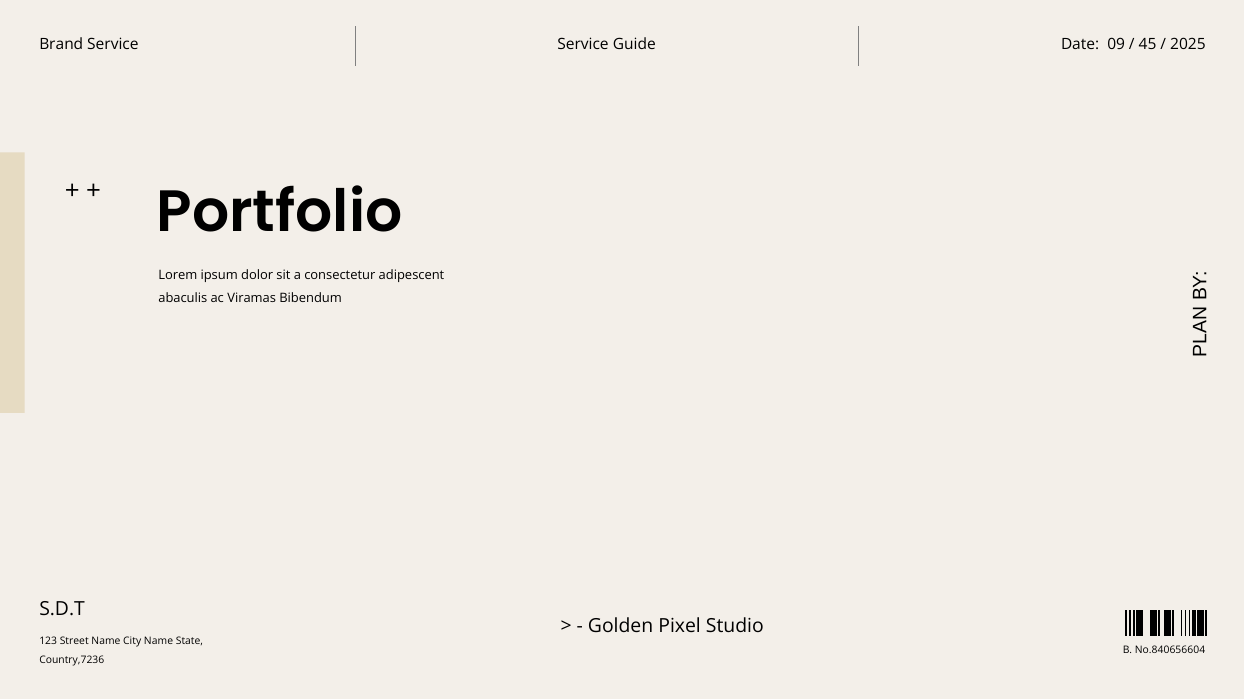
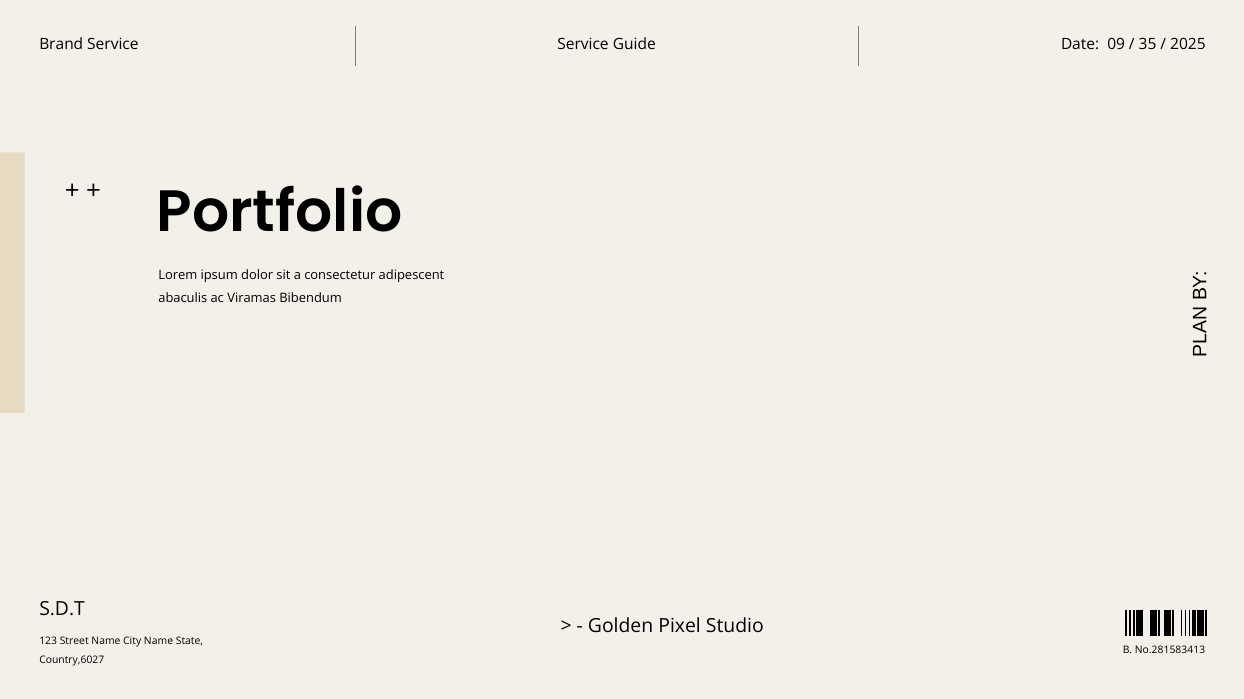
45: 45 -> 35
No.840656604: No.840656604 -> No.281583413
Country,7236: Country,7236 -> Country,6027
